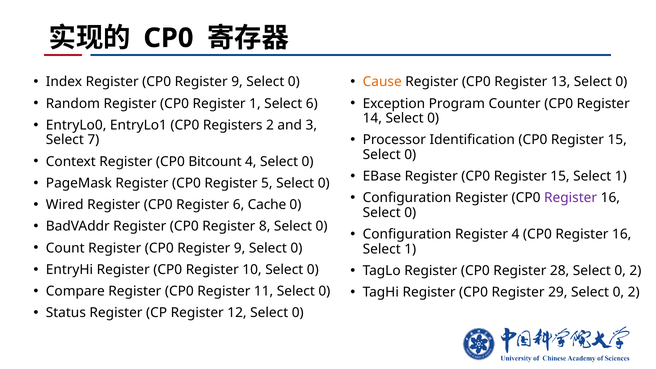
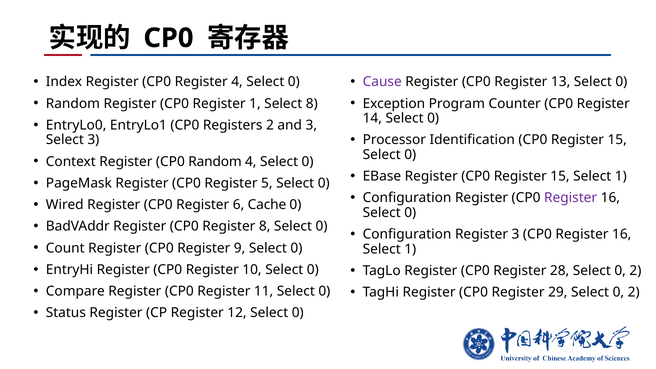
Cause colour: orange -> purple
9 at (237, 82): 9 -> 4
Select 6: 6 -> 8
Select 7: 7 -> 3
CP0 Bitcount: Bitcount -> Random
Register 4: 4 -> 3
